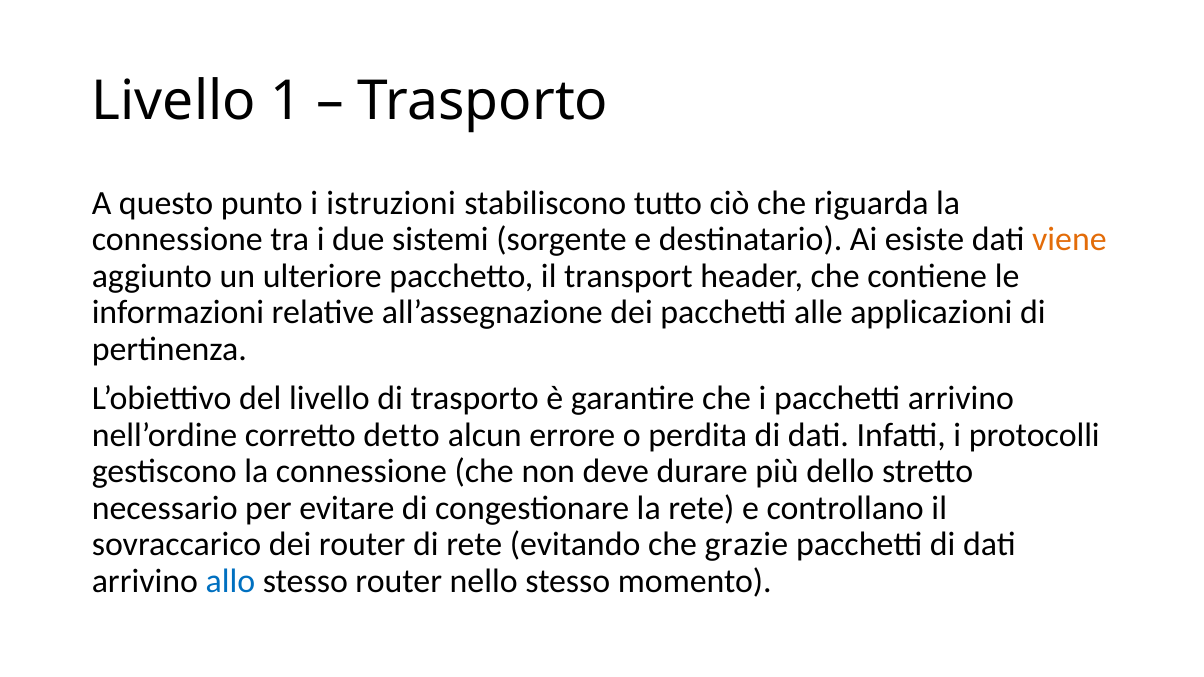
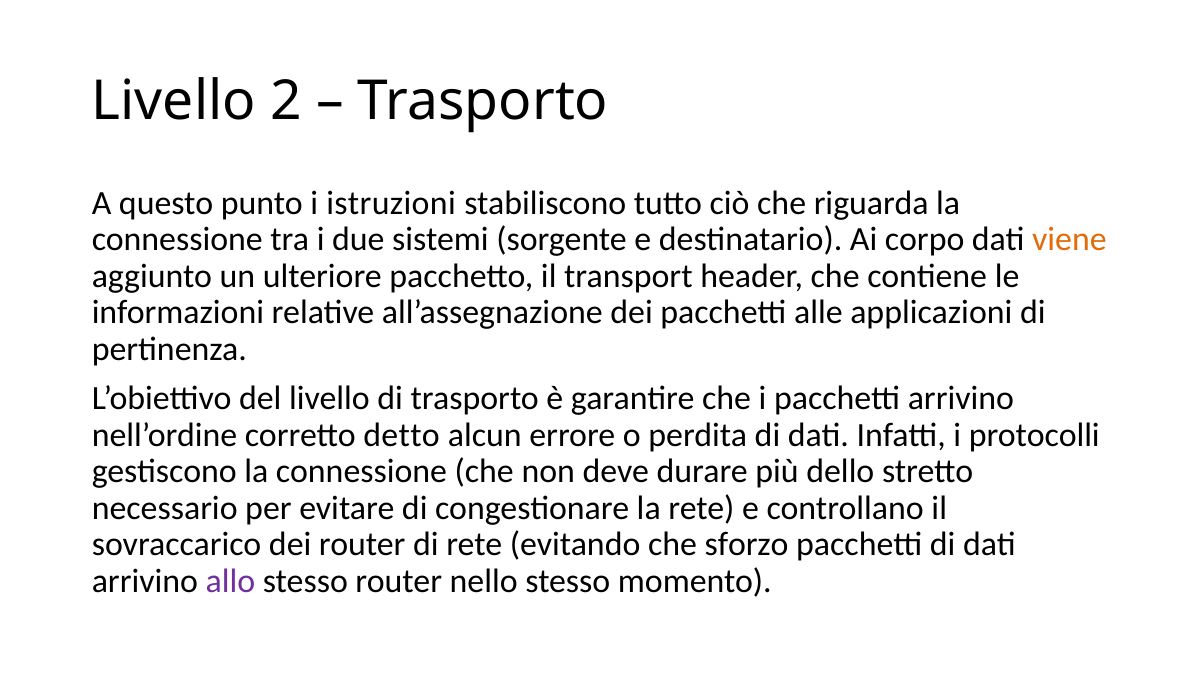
1: 1 -> 2
esiste: esiste -> corpo
grazie: grazie -> sforzo
allo colour: blue -> purple
